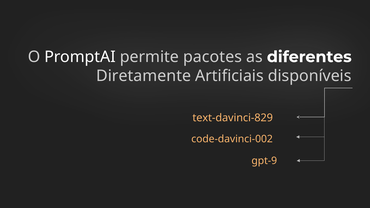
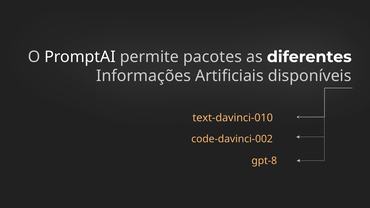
Diretamente: Diretamente -> Informações
text-davinci-829: text-davinci-829 -> text-davinci-010
gpt-9: gpt-9 -> gpt-8
